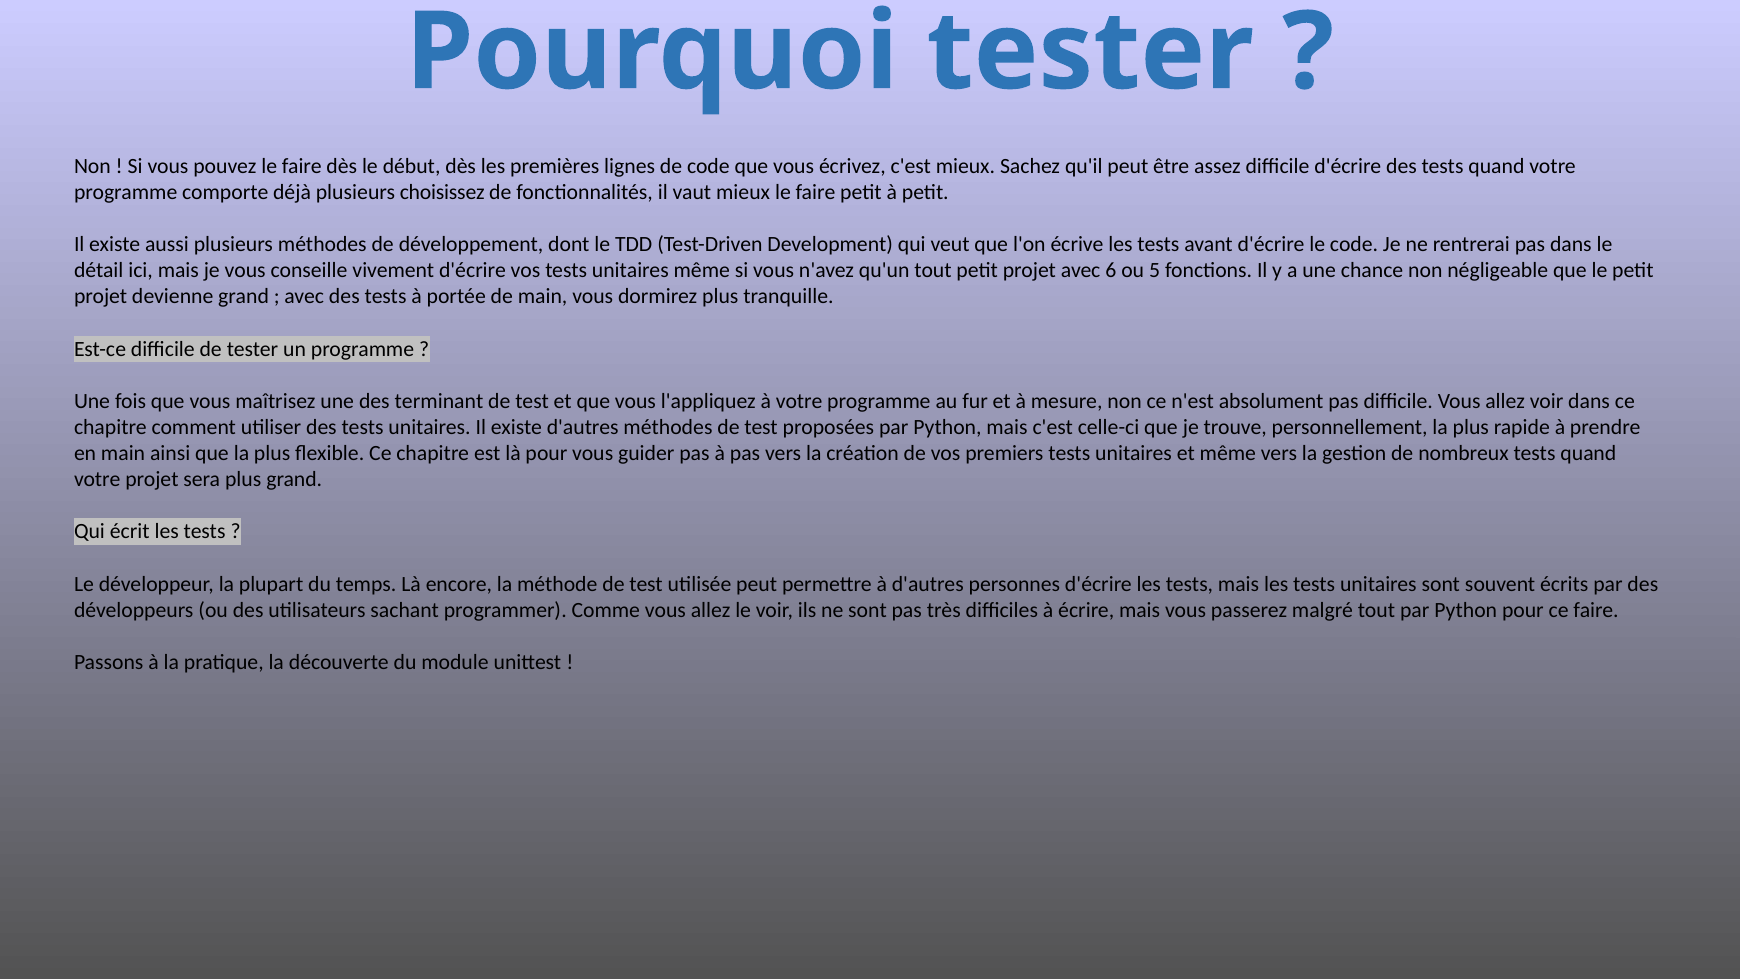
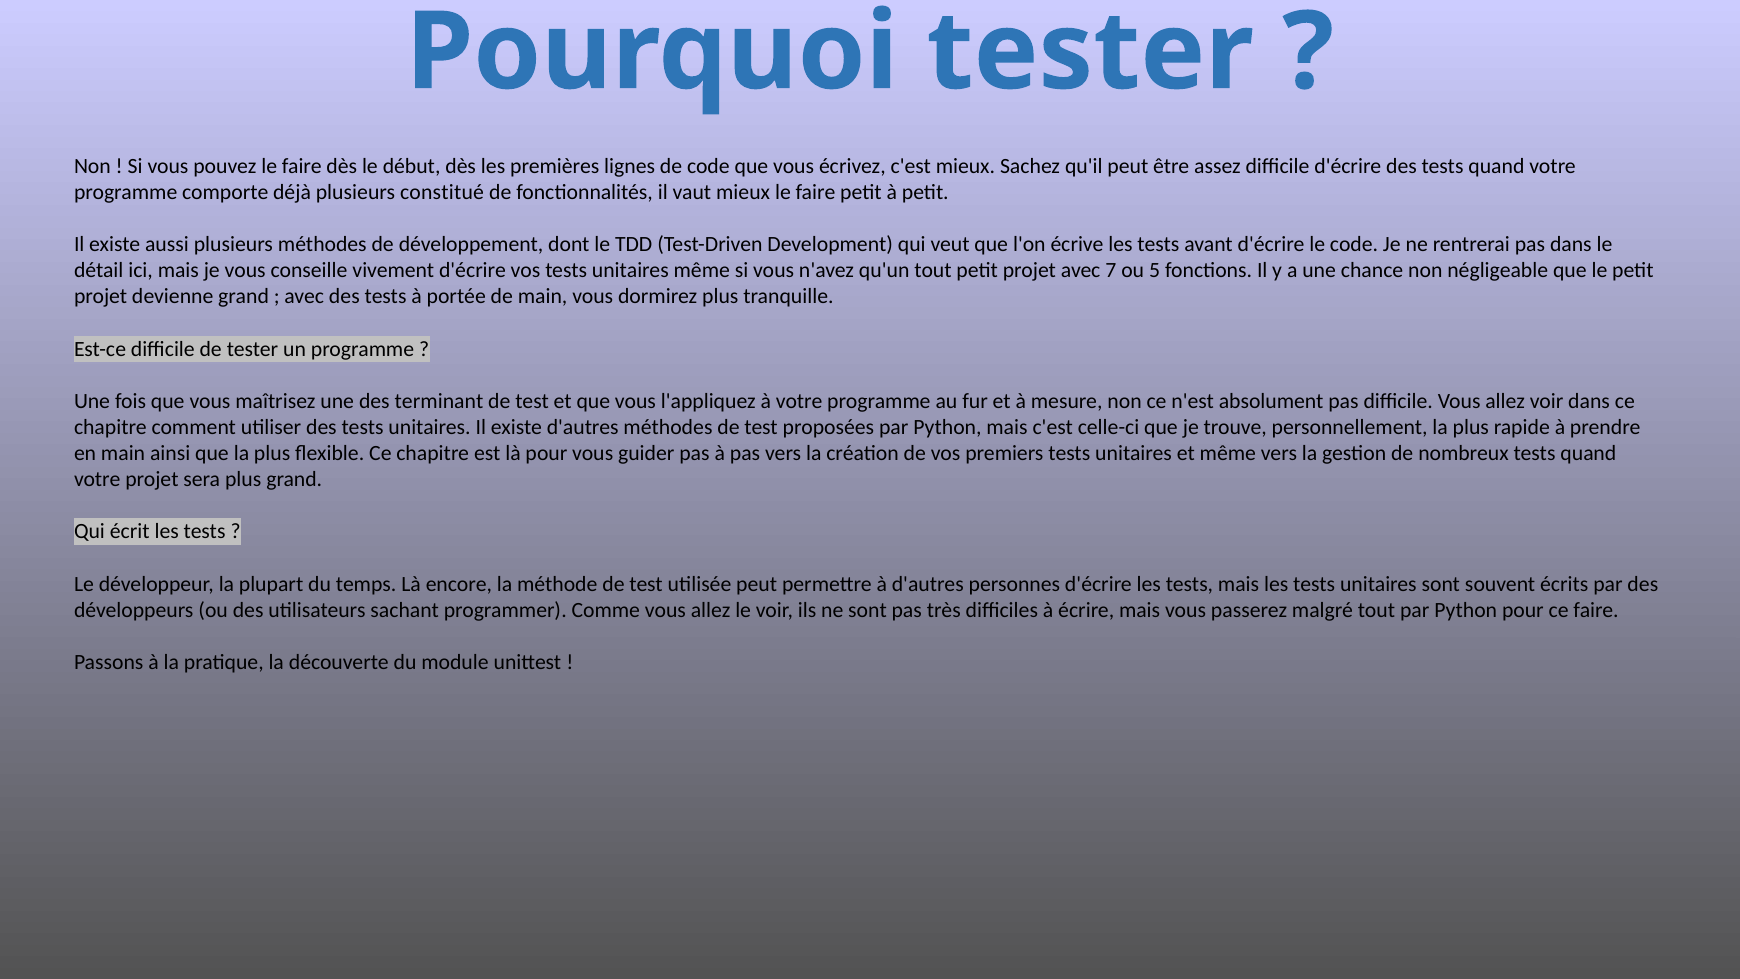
choisissez: choisissez -> constitué
6: 6 -> 7
